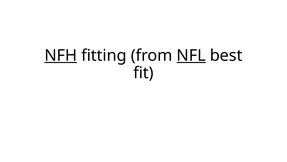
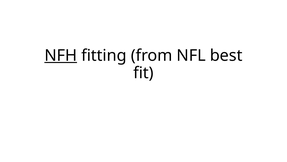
NFL underline: present -> none
